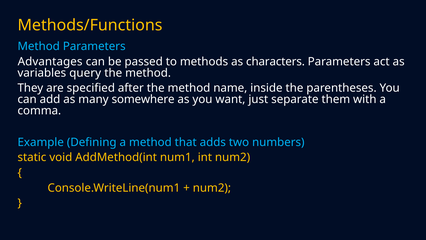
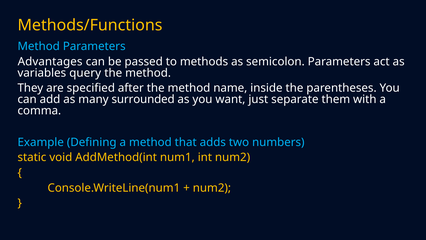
characters: characters -> semicolon
somewhere: somewhere -> surrounded
